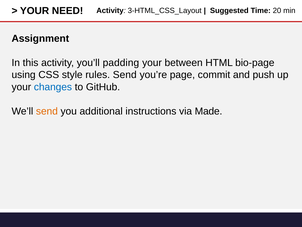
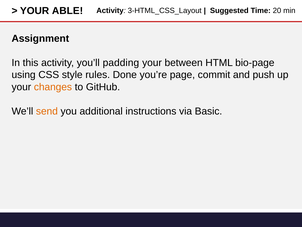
NEED: NEED -> ABLE
rules Send: Send -> Done
changes colour: blue -> orange
Made: Made -> Basic
